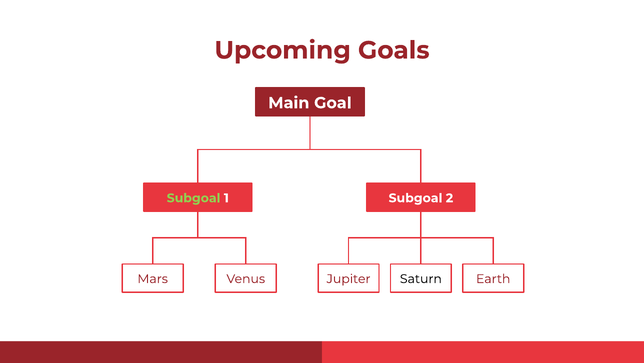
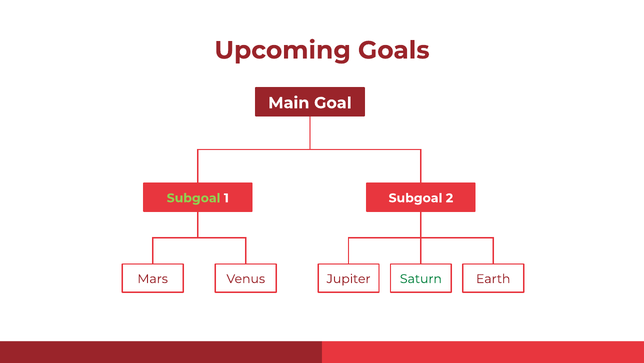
Saturn colour: black -> green
